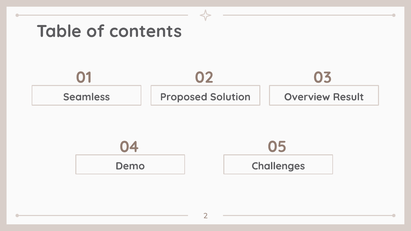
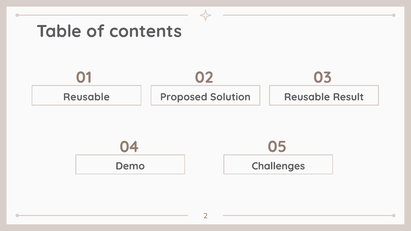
Seamless at (87, 97): Seamless -> Reusable
Solution Overview: Overview -> Reusable
